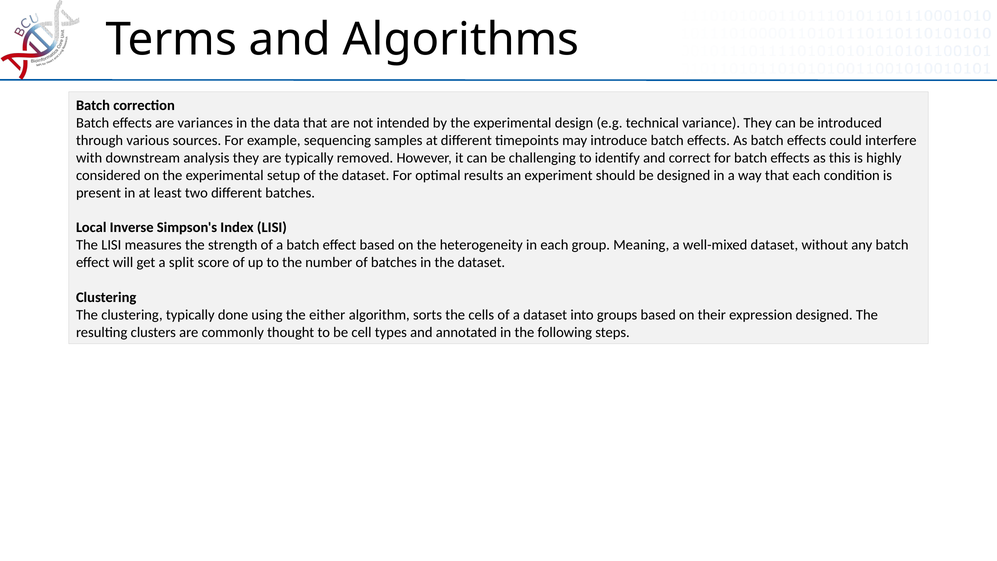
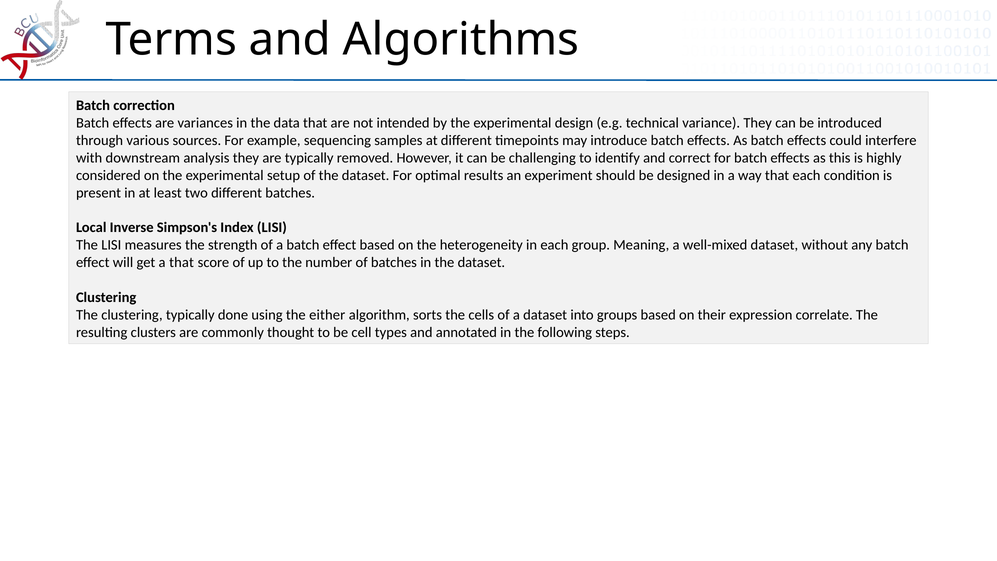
a split: split -> that
expression designed: designed -> correlate
